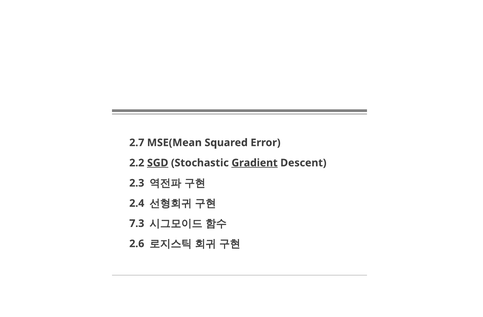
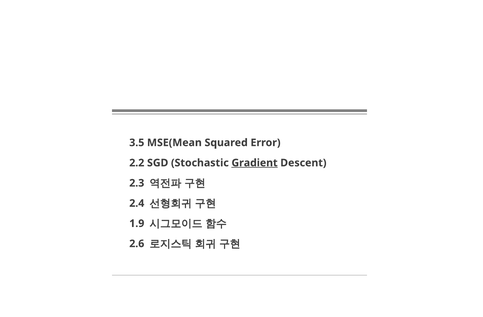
2.7: 2.7 -> 3.5
SGD underline: present -> none
7.3: 7.3 -> 1.9
